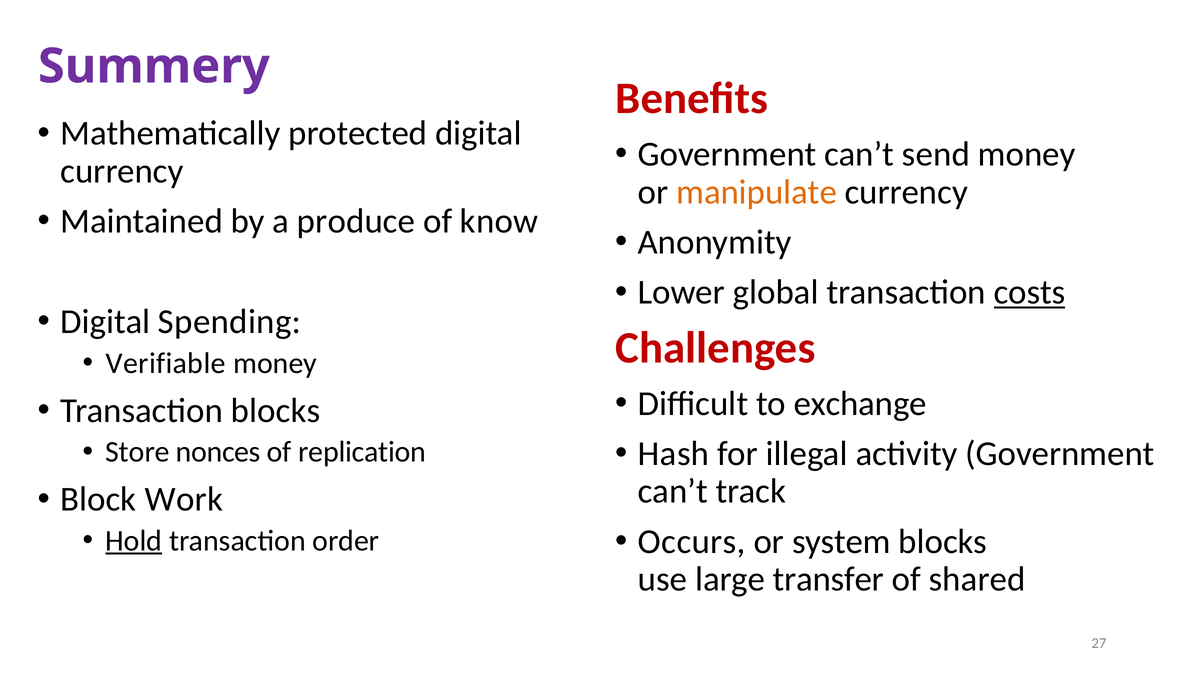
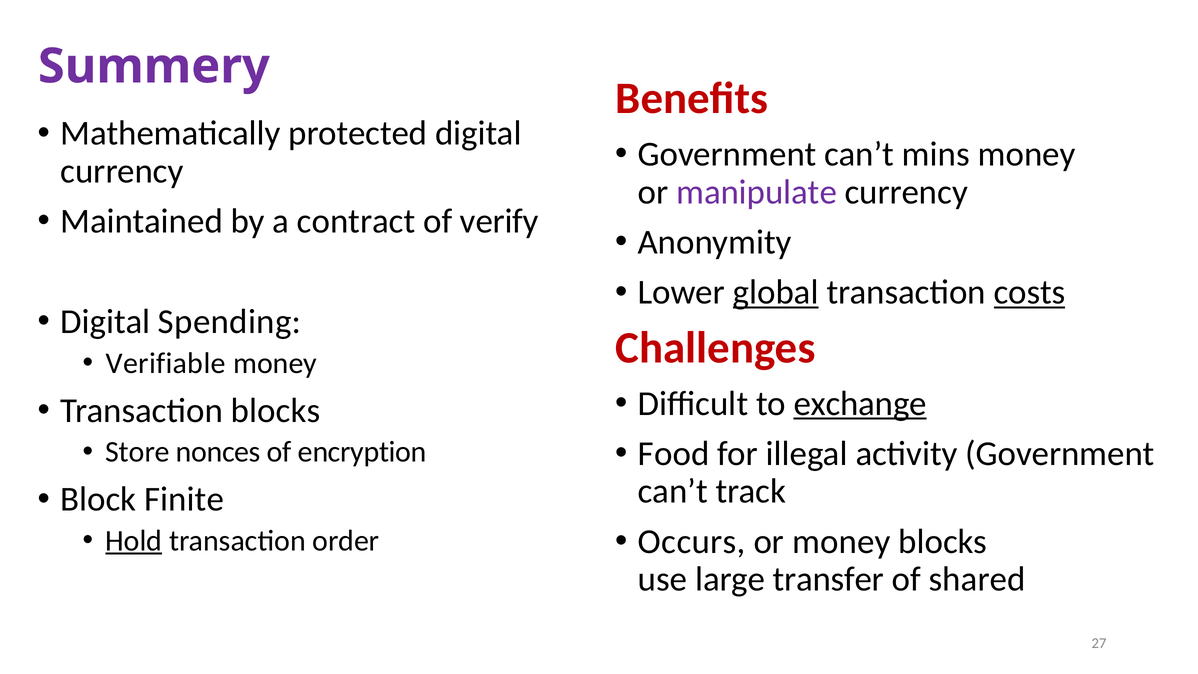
send: send -> mins
manipulate colour: orange -> purple
produce: produce -> contract
know: know -> verify
global underline: none -> present
exchange underline: none -> present
Hash: Hash -> Food
replication: replication -> encryption
Work: Work -> Finite
or system: system -> money
